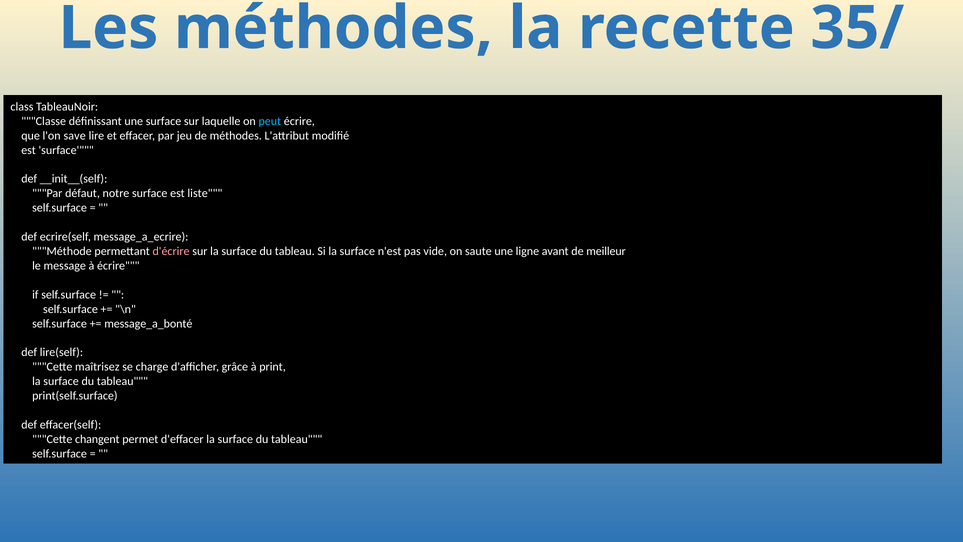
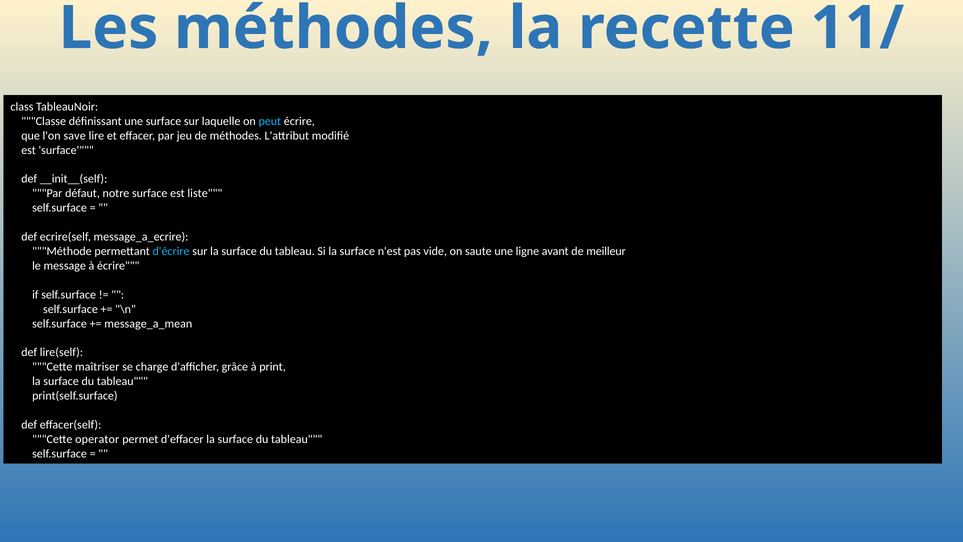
35/: 35/ -> 11/
d'écrire colour: pink -> light blue
message_a_bonté: message_a_bonté -> message_a_mean
maîtrisez: maîtrisez -> maîtriser
changent: changent -> operator
